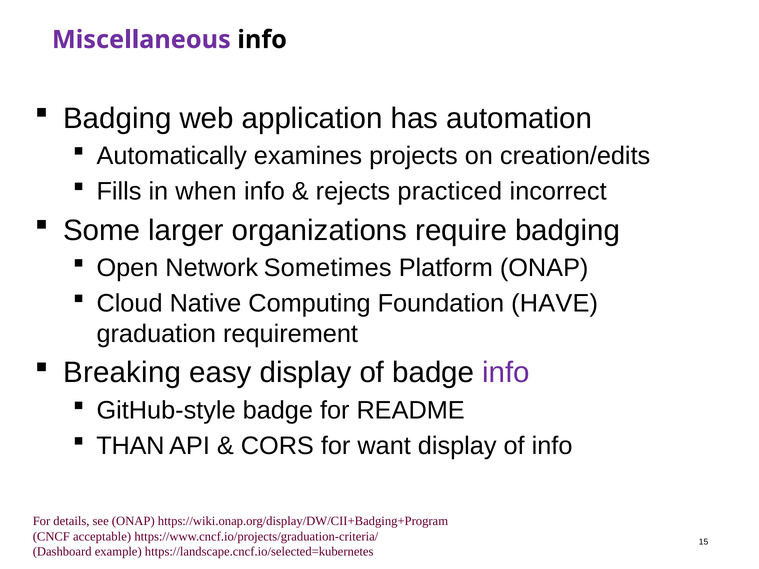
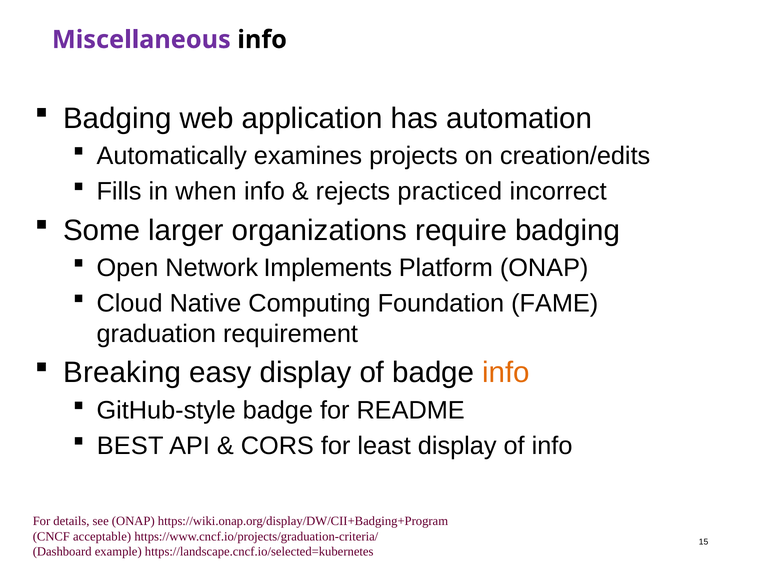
Sometimes: Sometimes -> Implements
HAVE: HAVE -> FAME
info at (506, 373) colour: purple -> orange
THAN: THAN -> BEST
want: want -> least
